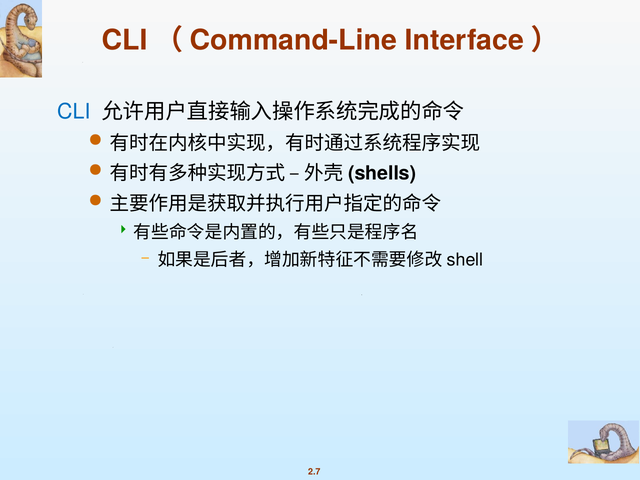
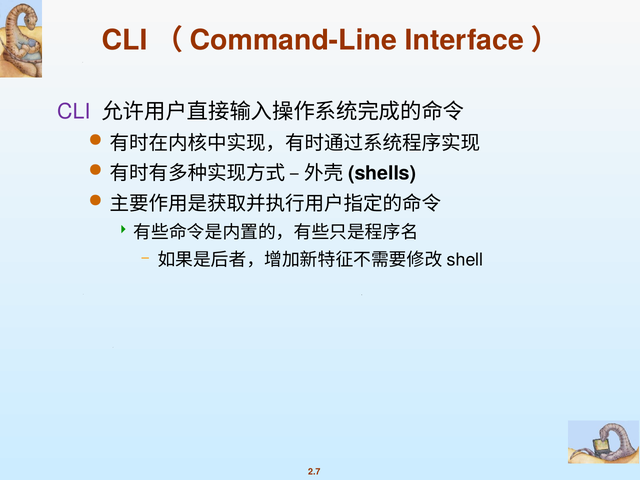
CLI colour: blue -> purple
